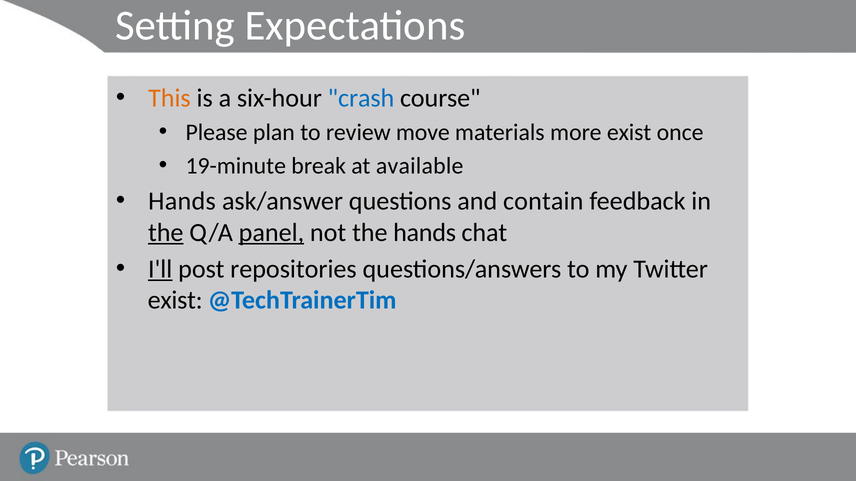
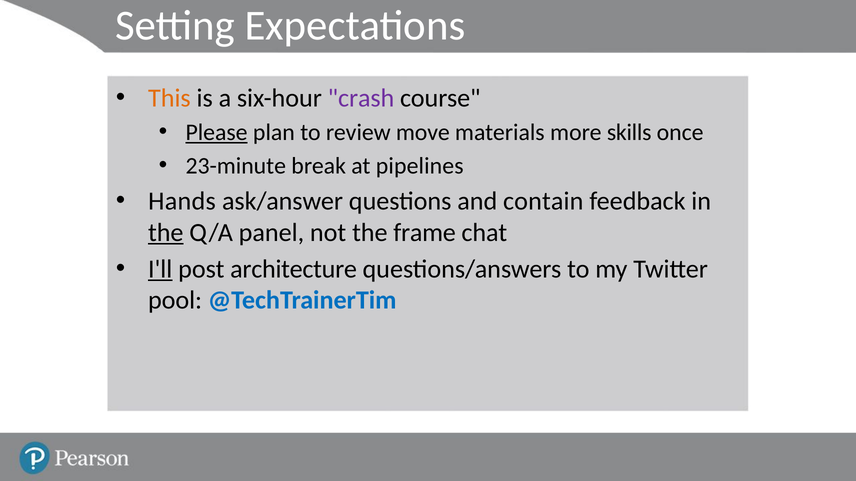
crash colour: blue -> purple
Please underline: none -> present
more exist: exist -> skills
19-minute: 19-minute -> 23-minute
available: available -> pipelines
panel underline: present -> none
the hands: hands -> frame
repositories: repositories -> architecture
exist at (175, 301): exist -> pool
